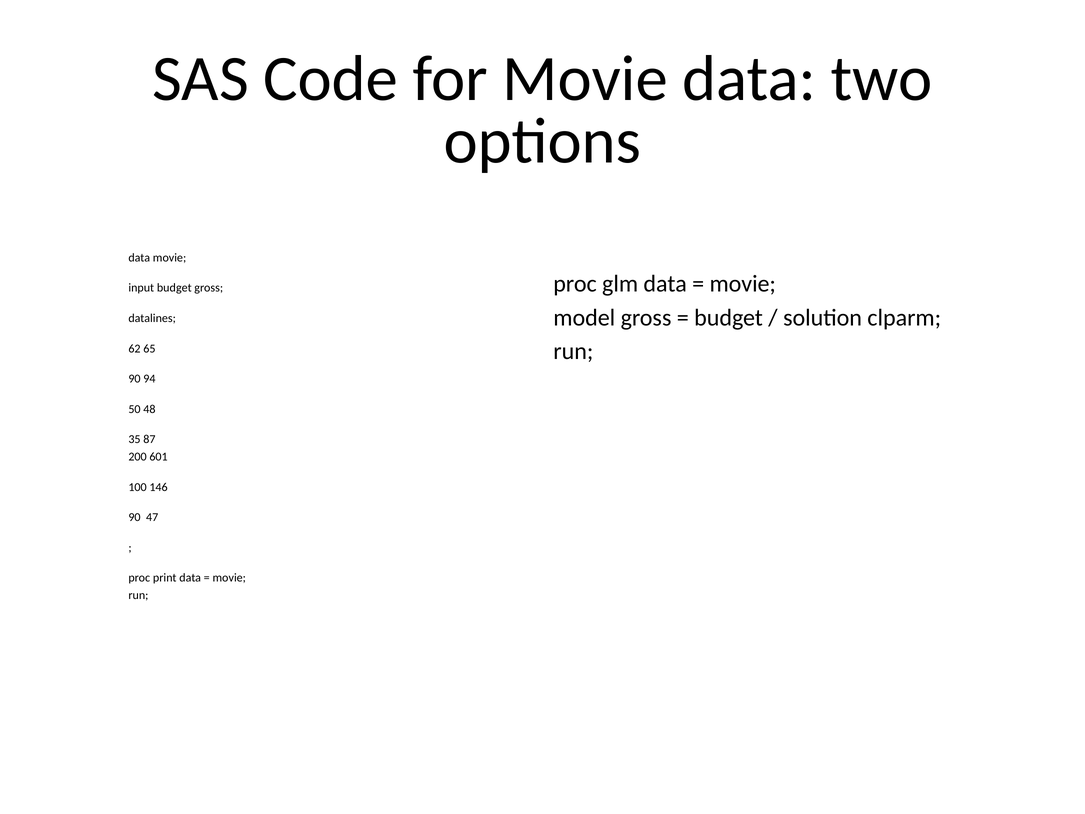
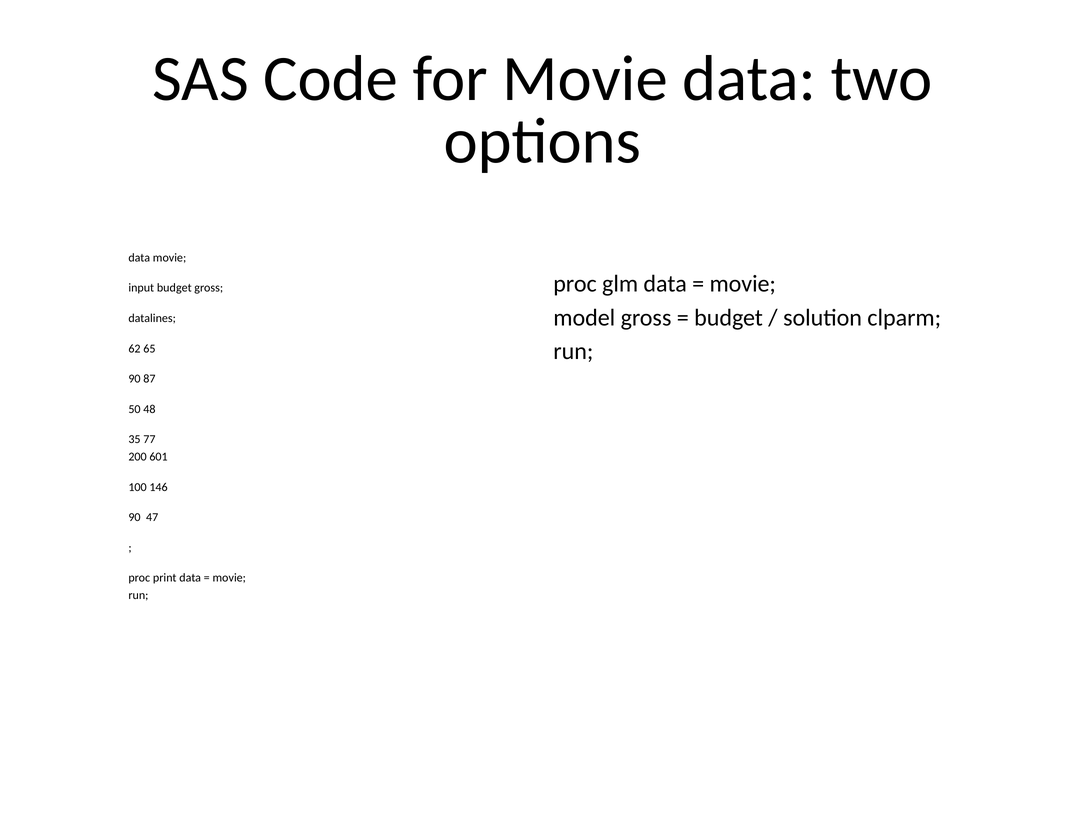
94: 94 -> 87
87: 87 -> 77
